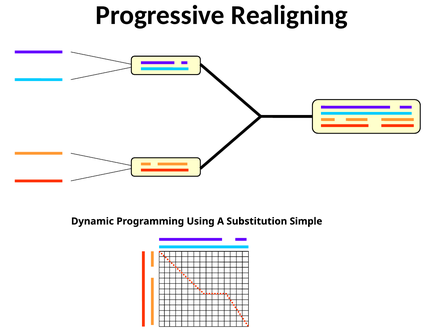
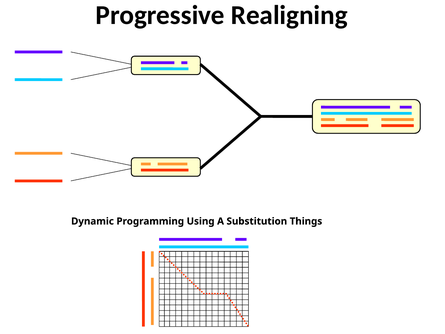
Simple: Simple -> Things
